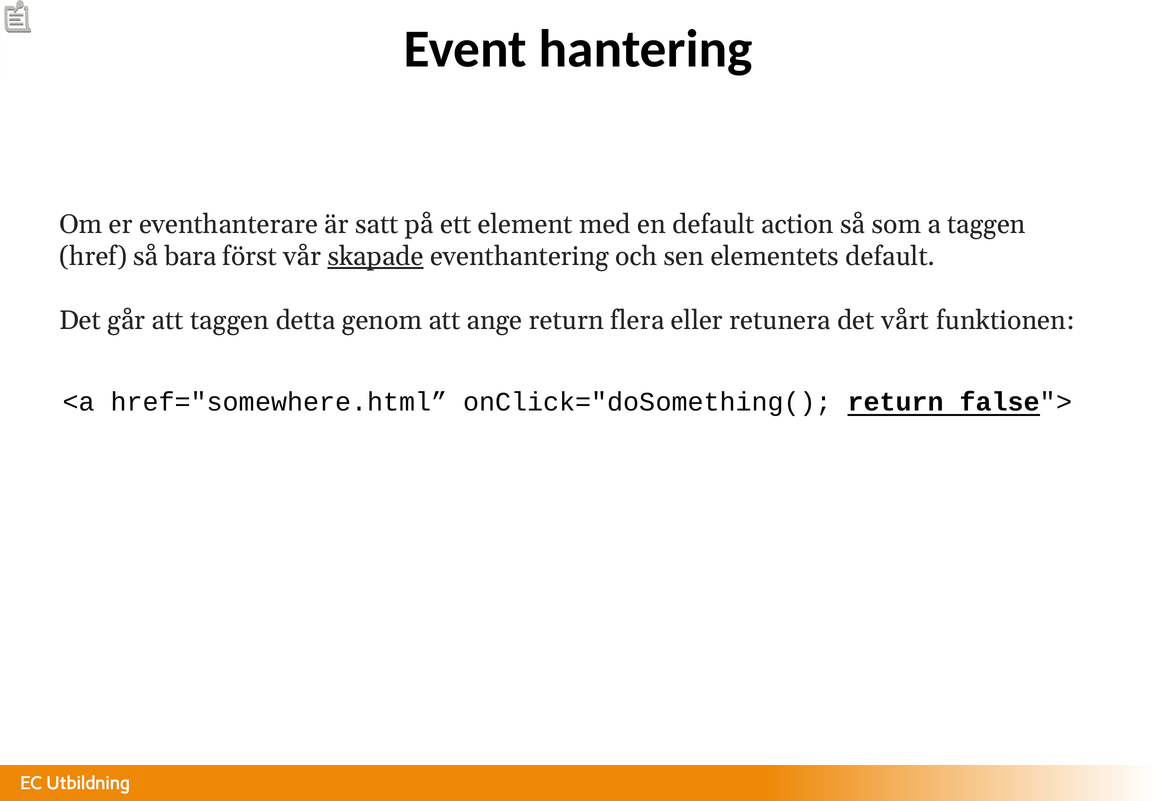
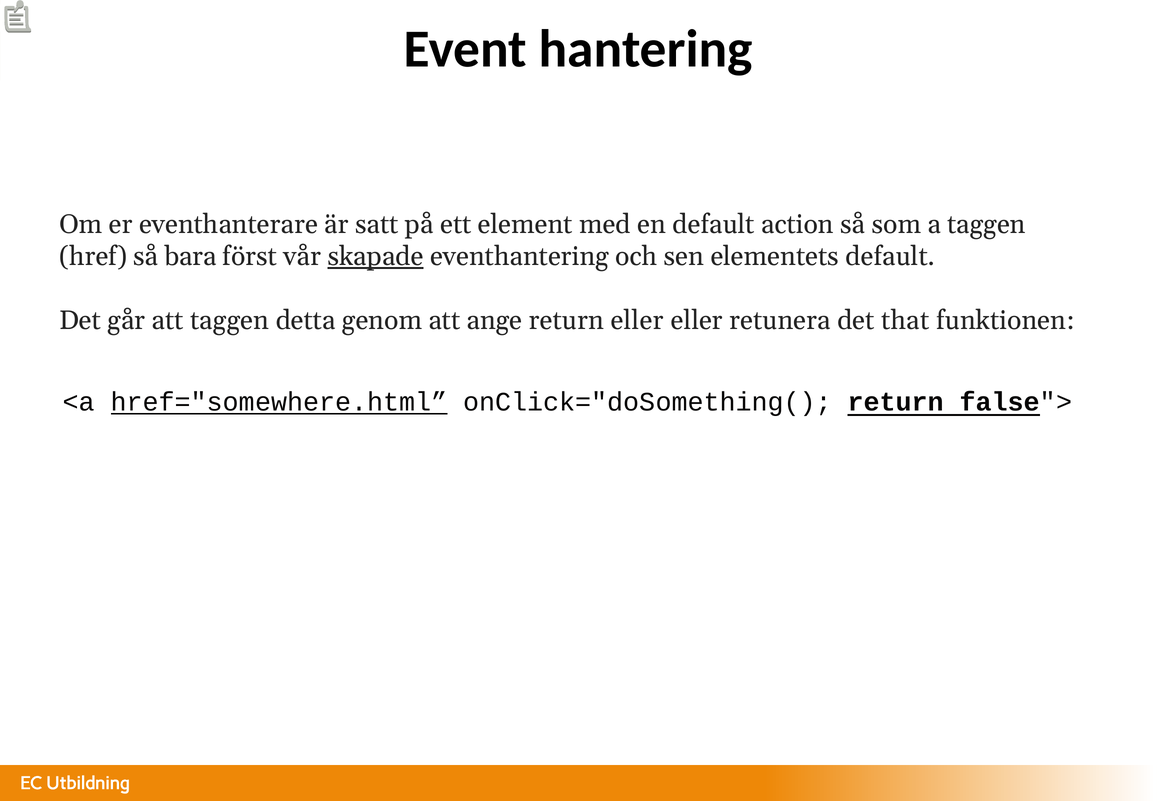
return flera: flera -> eller
vårt: vårt -> that
href="somewhere.html underline: none -> present
